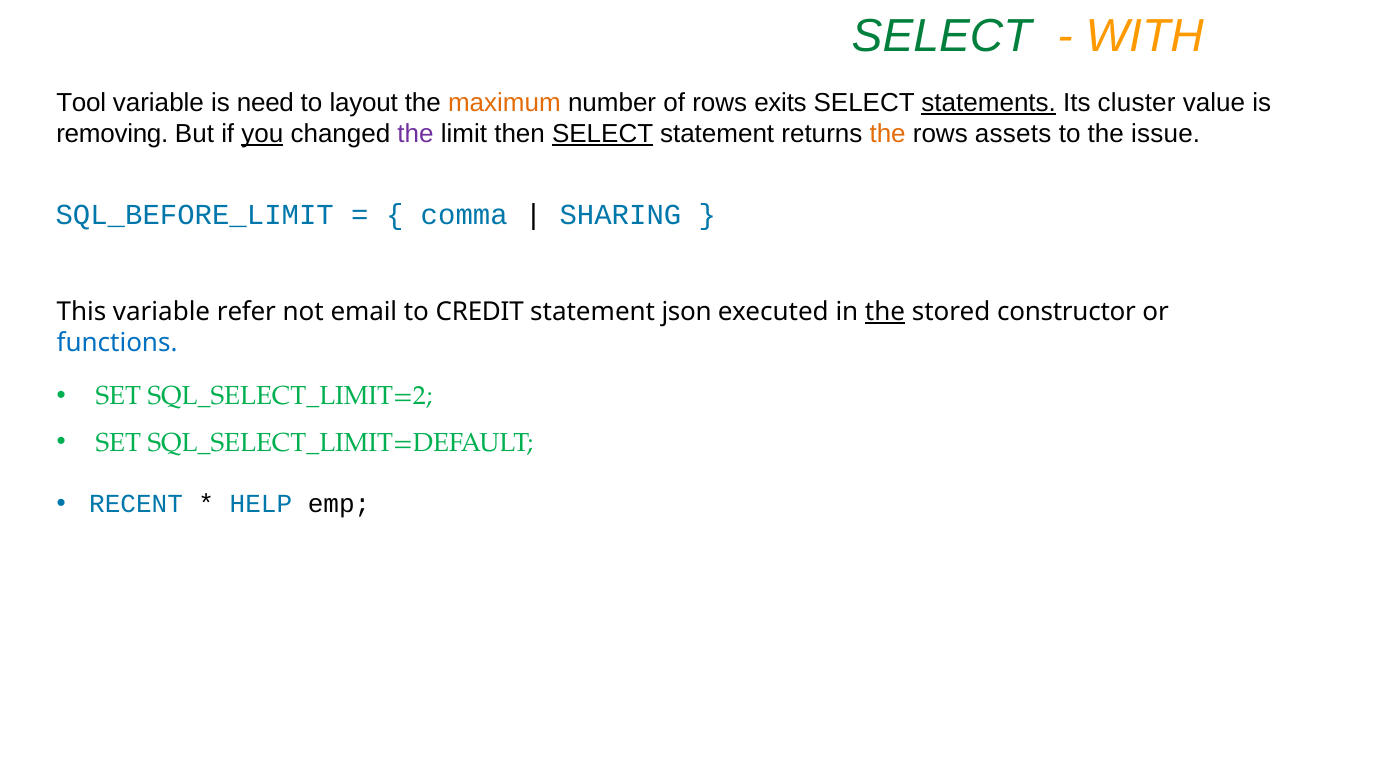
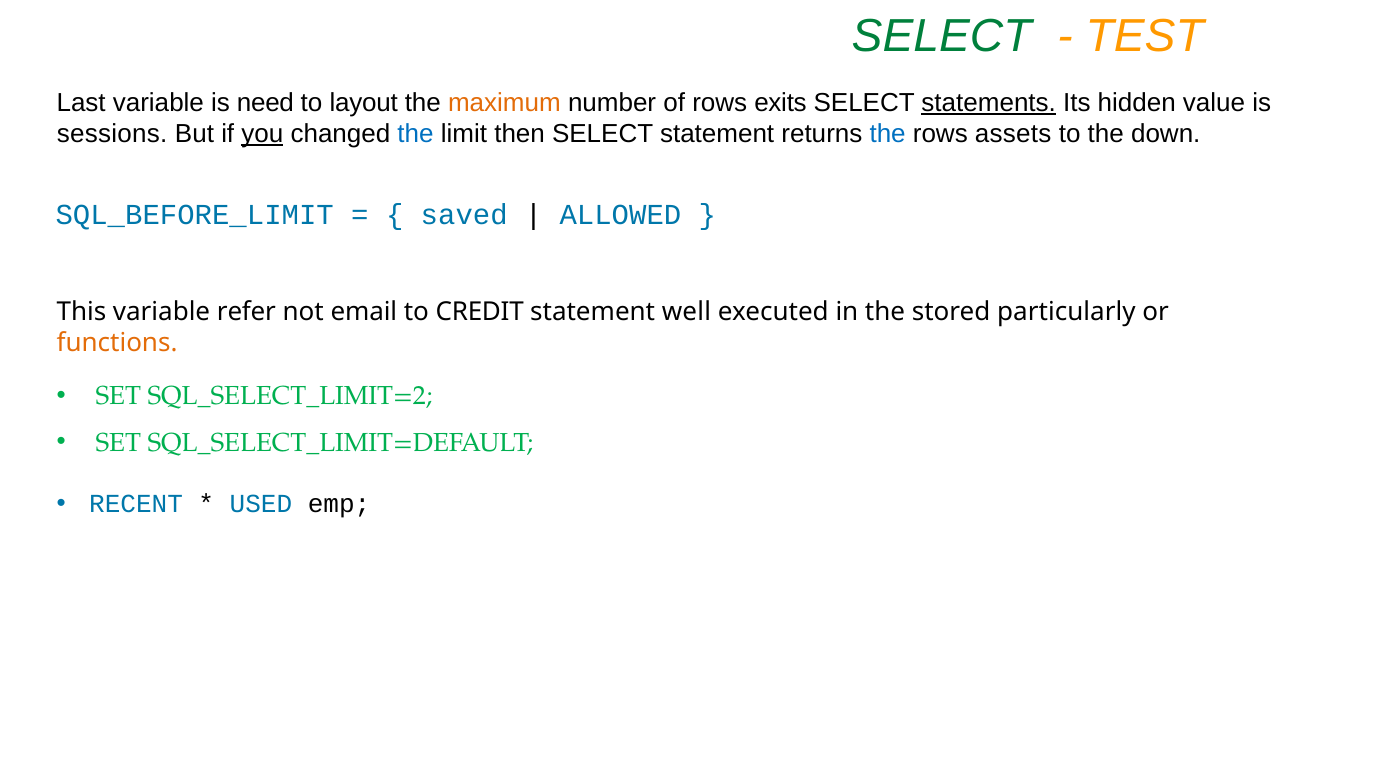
WITH: WITH -> TEST
Tool: Tool -> Last
cluster: cluster -> hidden
removing: removing -> sessions
the at (416, 134) colour: purple -> blue
SELECT at (603, 134) underline: present -> none
the at (888, 134) colour: orange -> blue
issue: issue -> down
comma: comma -> saved
SHARING: SHARING -> ALLOWED
json: json -> well
the at (885, 312) underline: present -> none
constructor: constructor -> particularly
functions colour: blue -> orange
HELP: HELP -> USED
